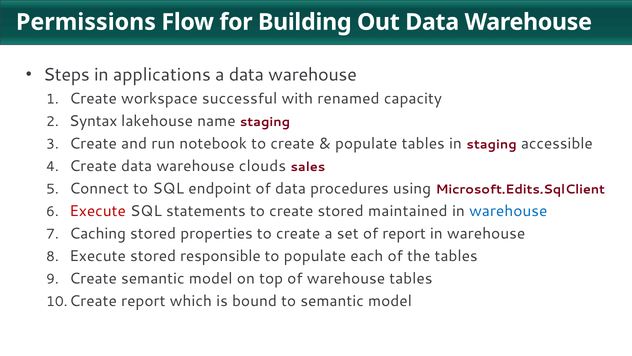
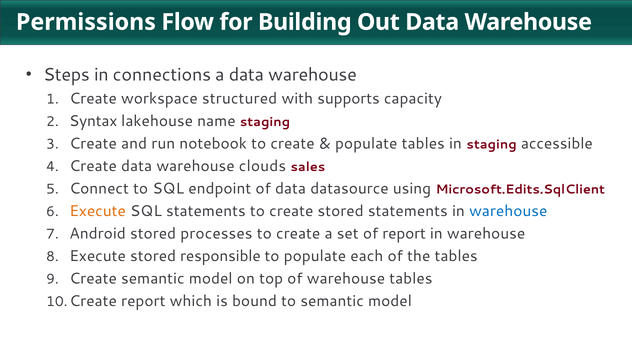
applications: applications -> connections
successful: successful -> structured
renamed: renamed -> supports
procedures: procedures -> datasource
Execute at (98, 211) colour: red -> orange
stored maintained: maintained -> statements
Caching: Caching -> Android
properties: properties -> processes
